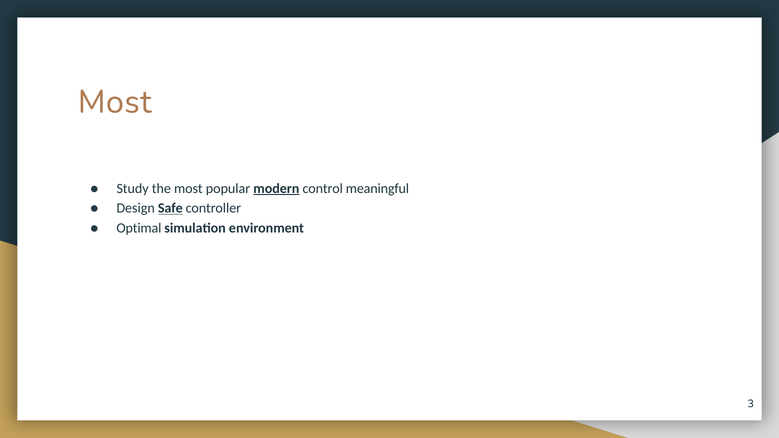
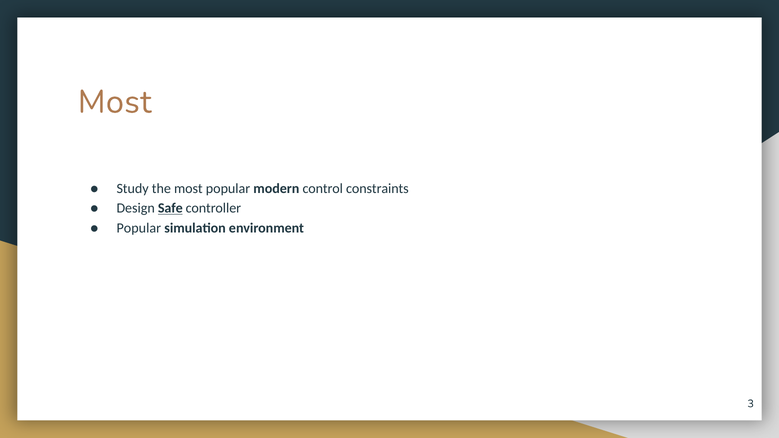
modern underline: present -> none
meaningful: meaningful -> constraints
Optimal at (139, 228): Optimal -> Popular
